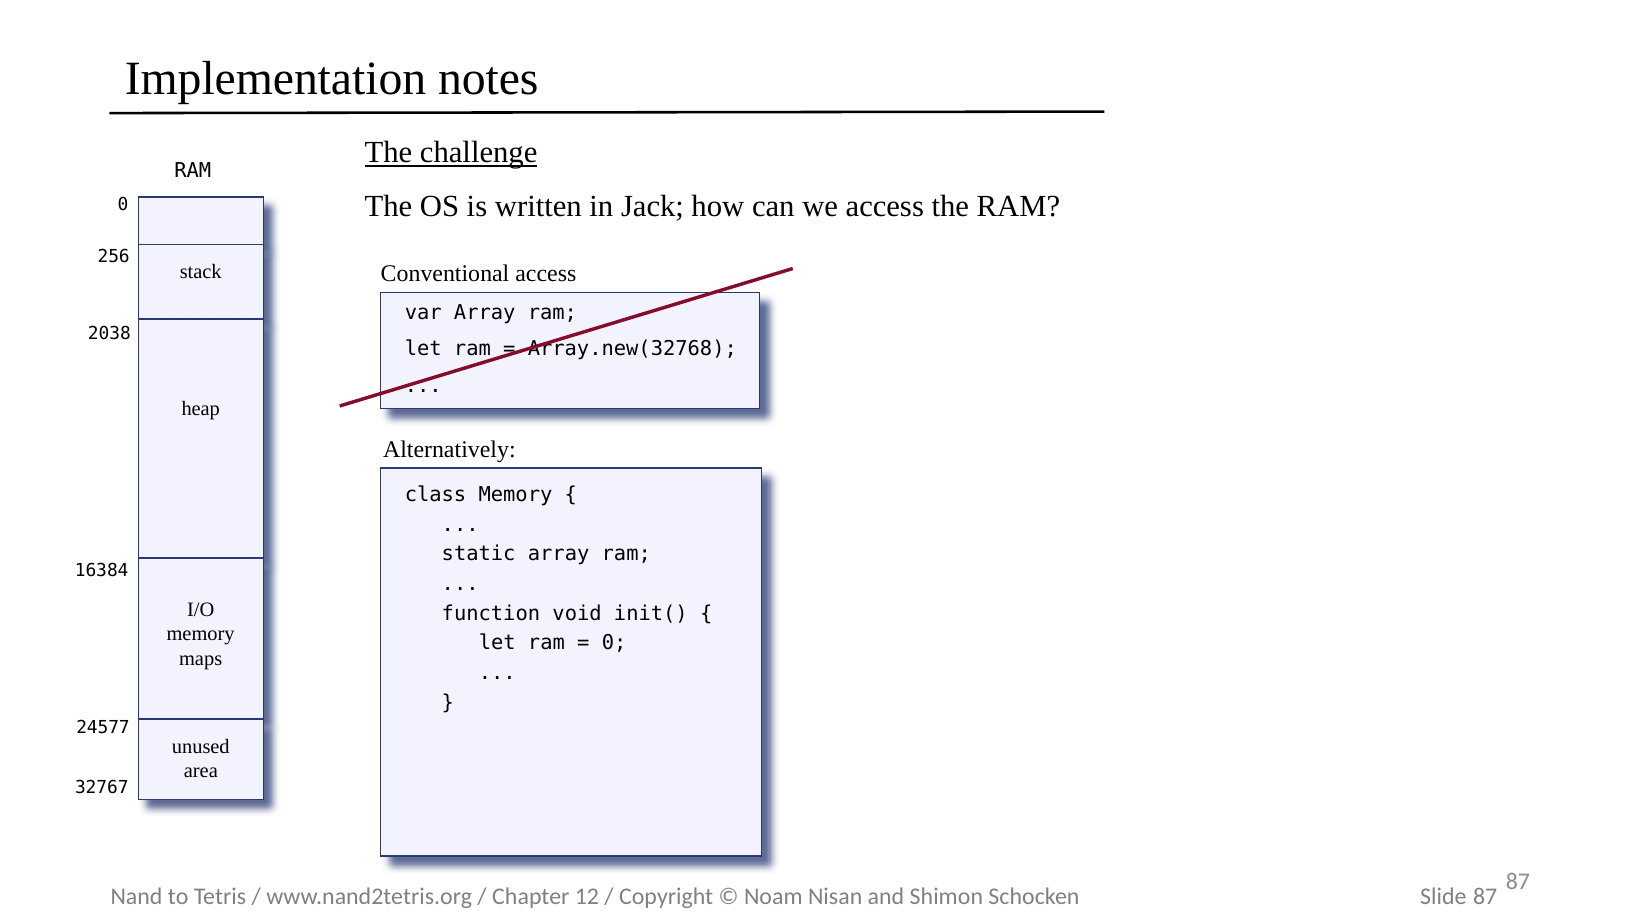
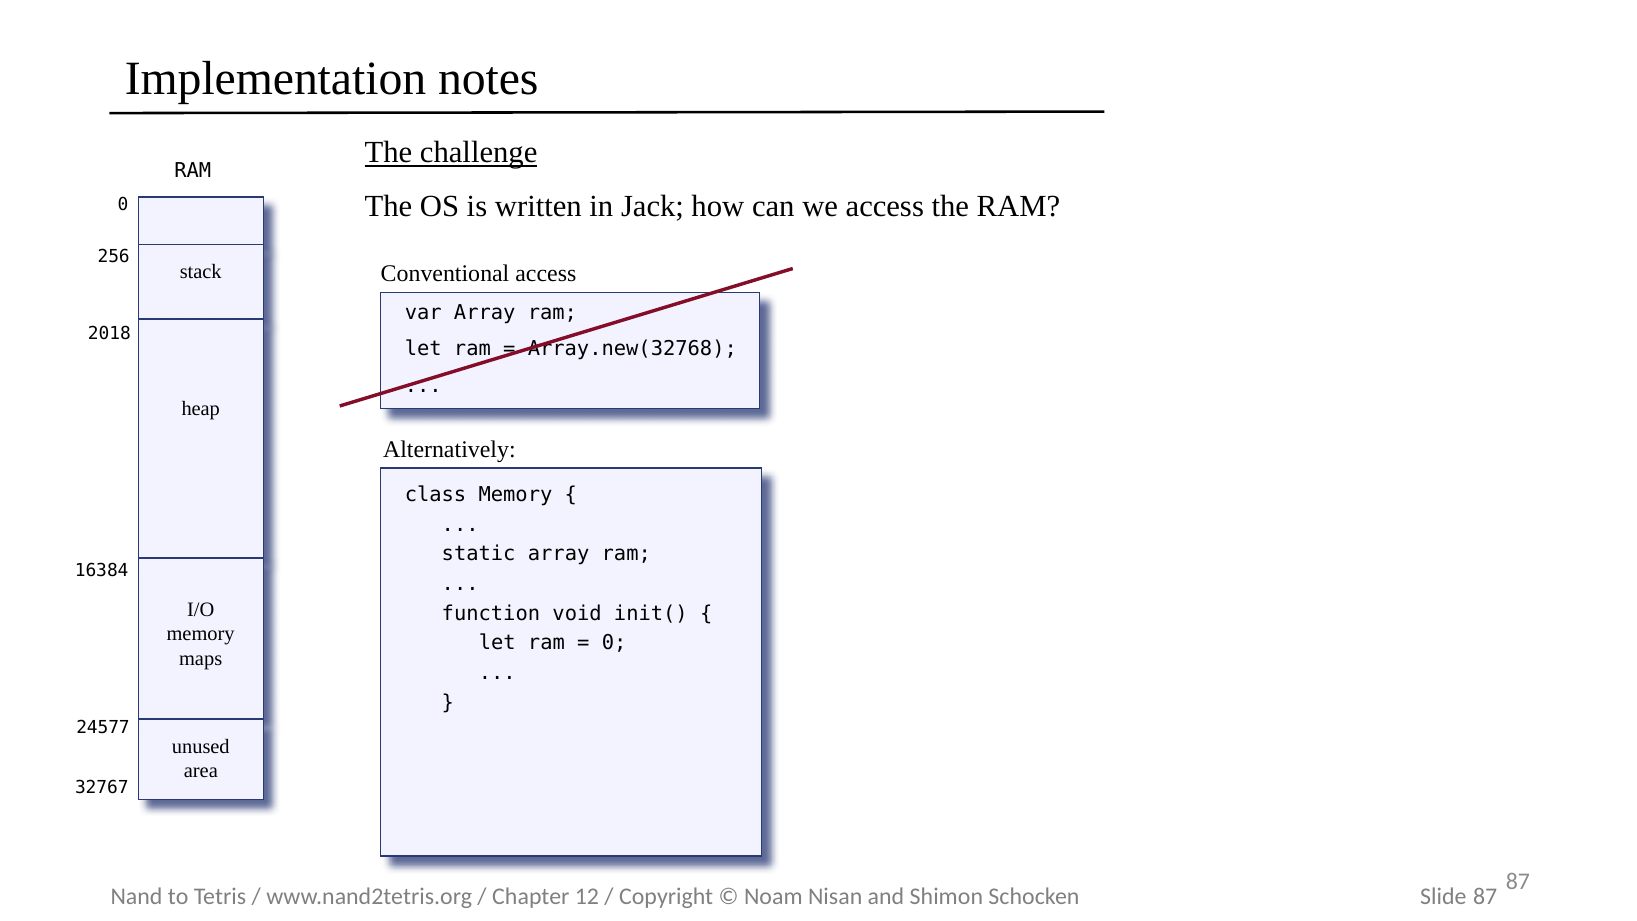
2038: 2038 -> 2018
